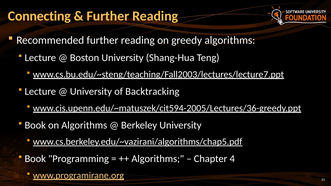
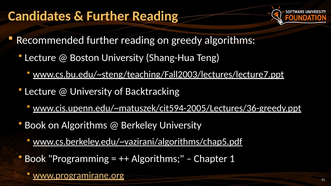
Connecting: Connecting -> Candidates
4: 4 -> 1
